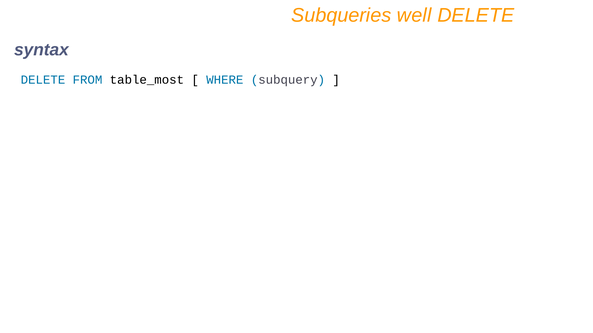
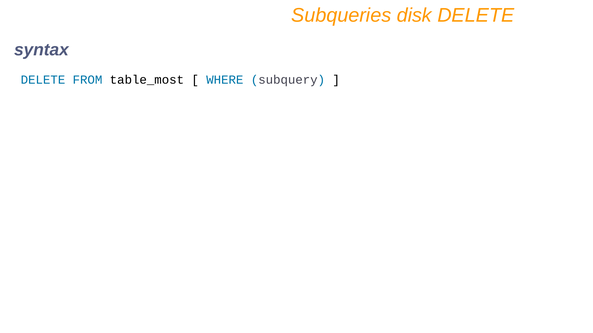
well: well -> disk
